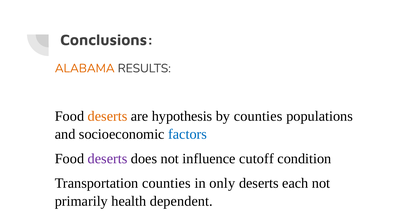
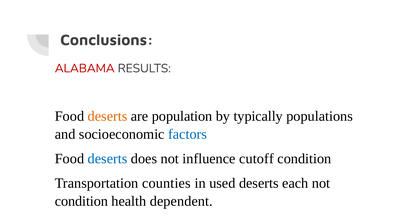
ALABAMA colour: orange -> red
hypothesis: hypothesis -> population
by counties: counties -> typically
deserts at (108, 159) colour: purple -> blue
only: only -> used
primarily at (81, 201): primarily -> condition
